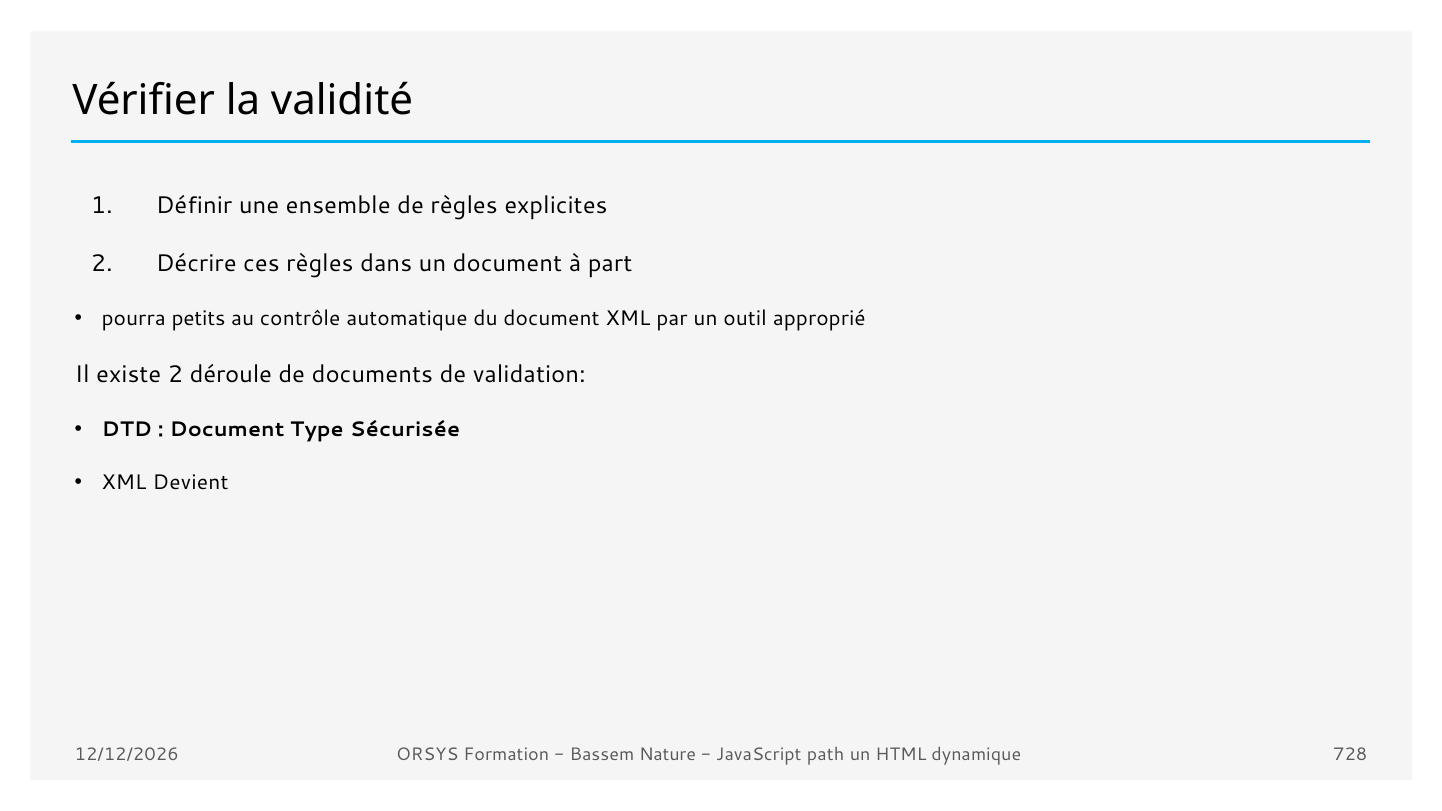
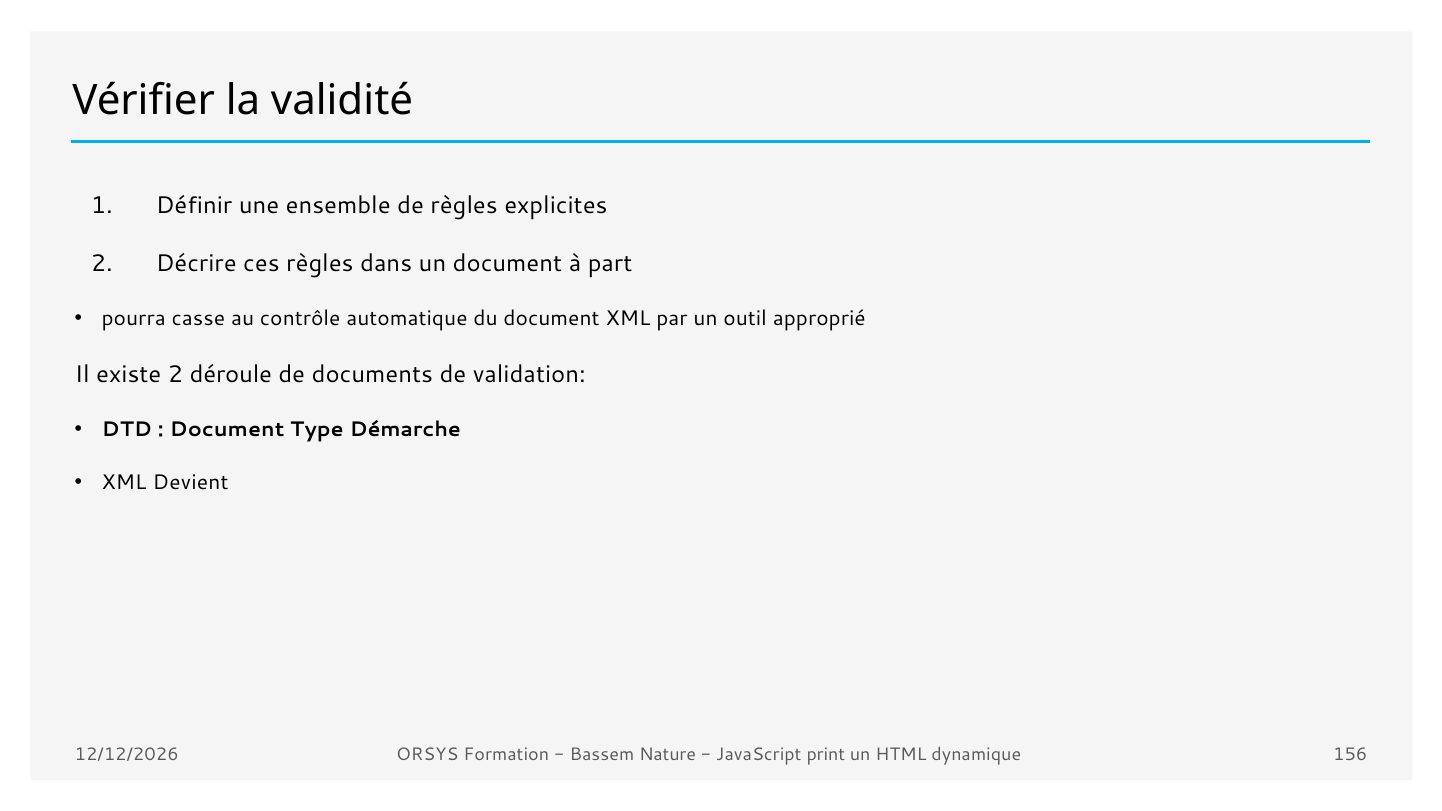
petits: petits -> casse
Sécurisée: Sécurisée -> Démarche
path: path -> print
728: 728 -> 156
